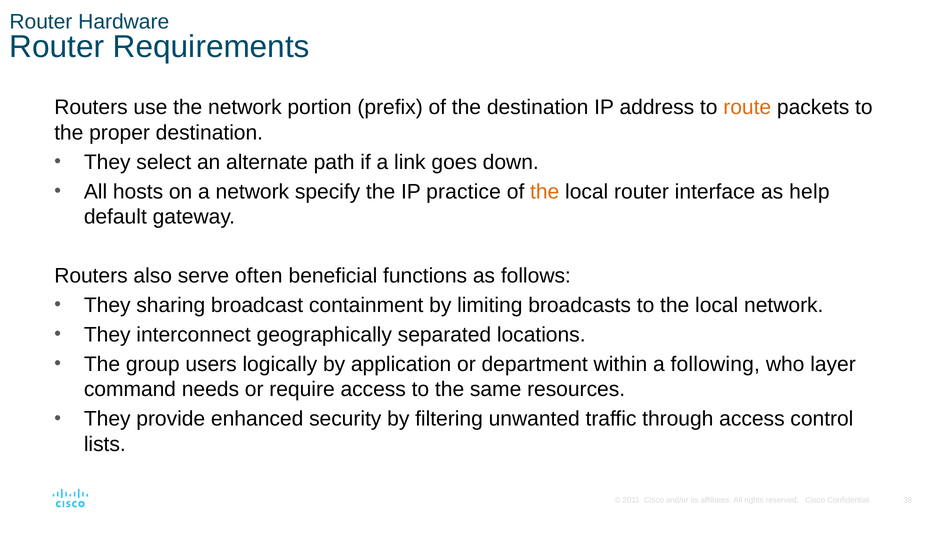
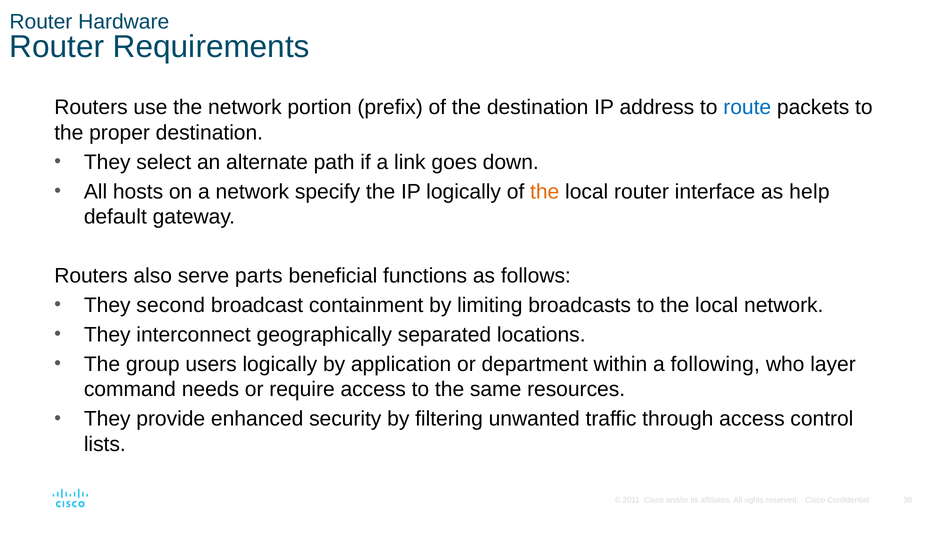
route colour: orange -> blue
IP practice: practice -> logically
often: often -> parts
sharing: sharing -> second
